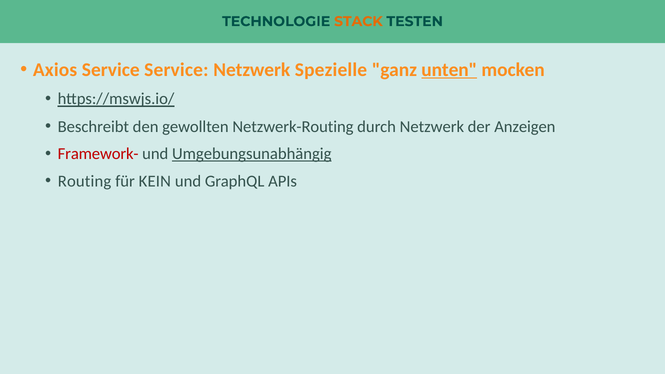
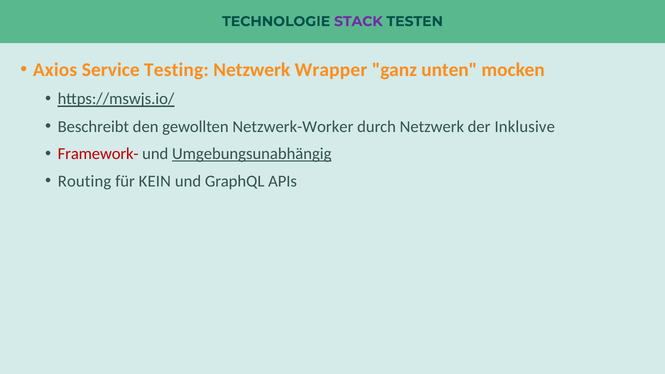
STACK colour: orange -> purple
Service Service: Service -> Testing
Spezielle: Spezielle -> Wrapper
unten underline: present -> none
Netzwerk-Routing: Netzwerk-Routing -> Netzwerk-Worker
Anzeigen: Anzeigen -> Inklusive
